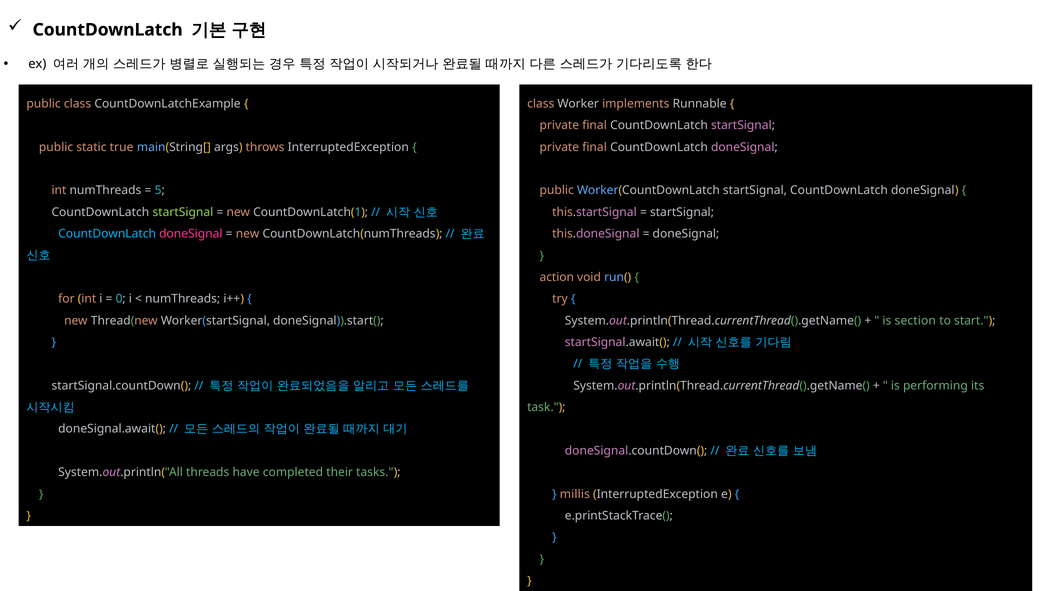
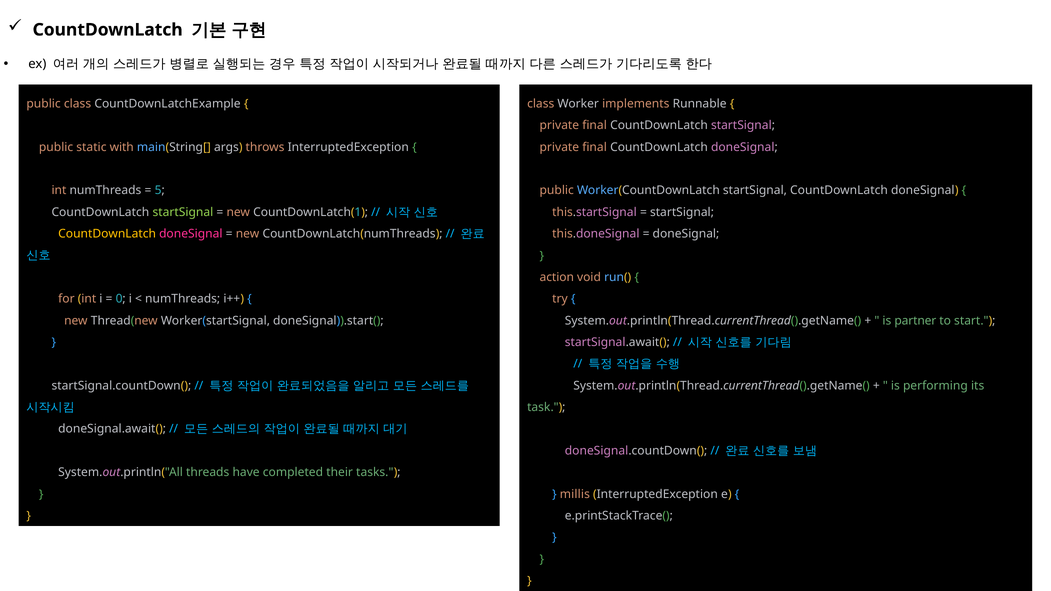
true: true -> with
CountDownLatch at (107, 234) colour: light blue -> yellow
section: section -> partner
